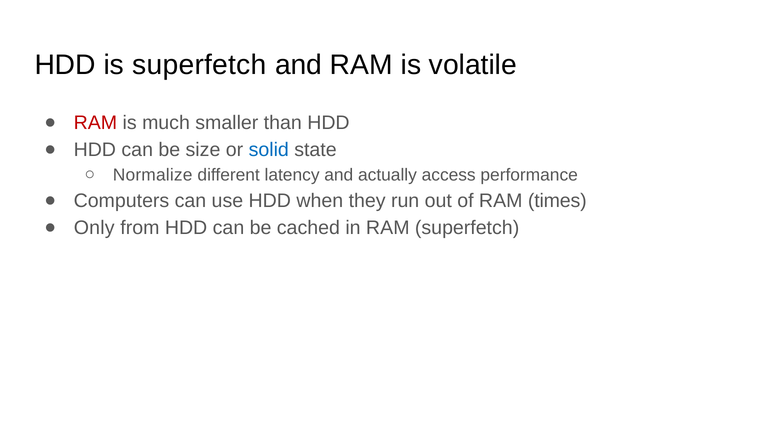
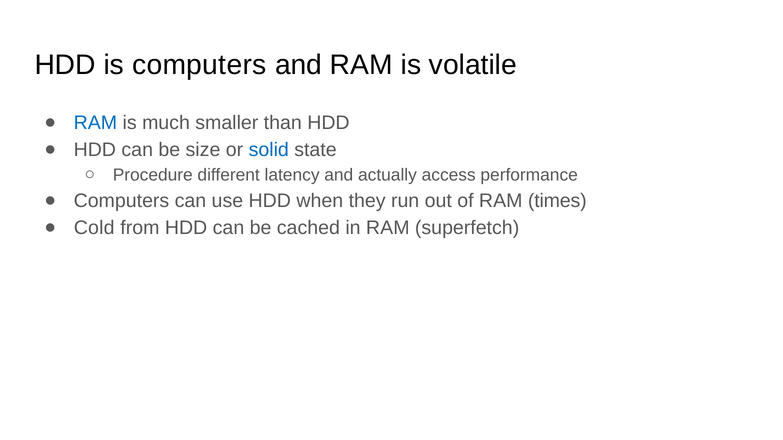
is superfetch: superfetch -> computers
RAM at (95, 123) colour: red -> blue
Normalize: Normalize -> Procedure
Only: Only -> Cold
